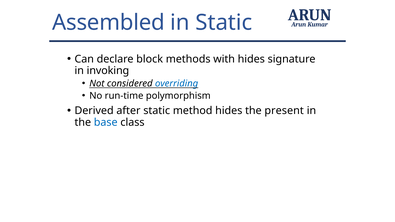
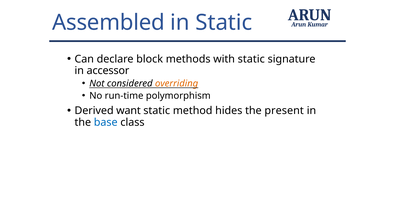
with hides: hides -> static
invoking: invoking -> accessor
overriding colour: blue -> orange
after: after -> want
